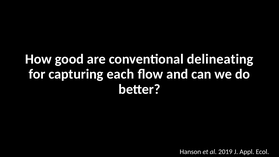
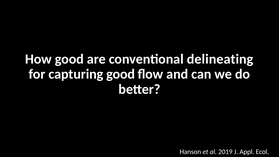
capturing each: each -> good
